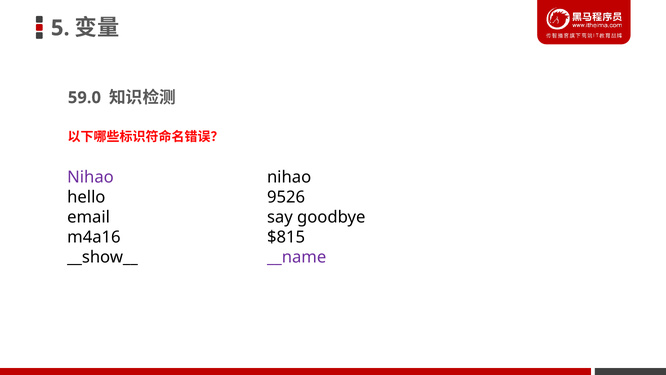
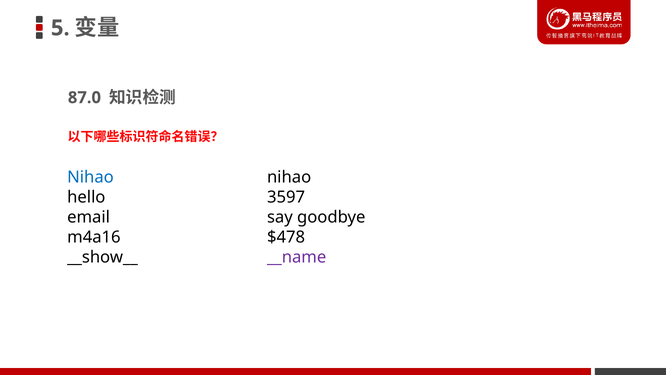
59.0: 59.0 -> 87.0
Nihao at (90, 177) colour: purple -> blue
9526: 9526 -> 3597
$815: $815 -> $478
